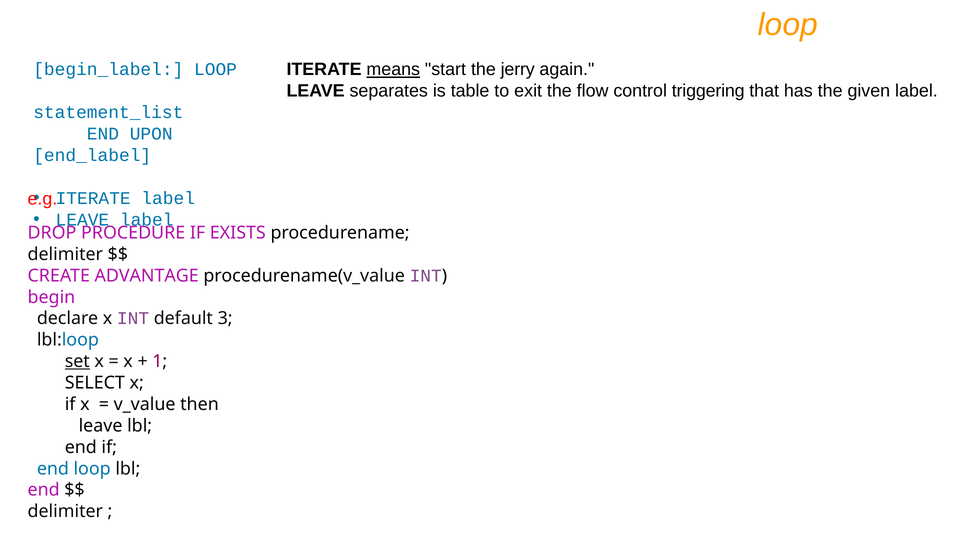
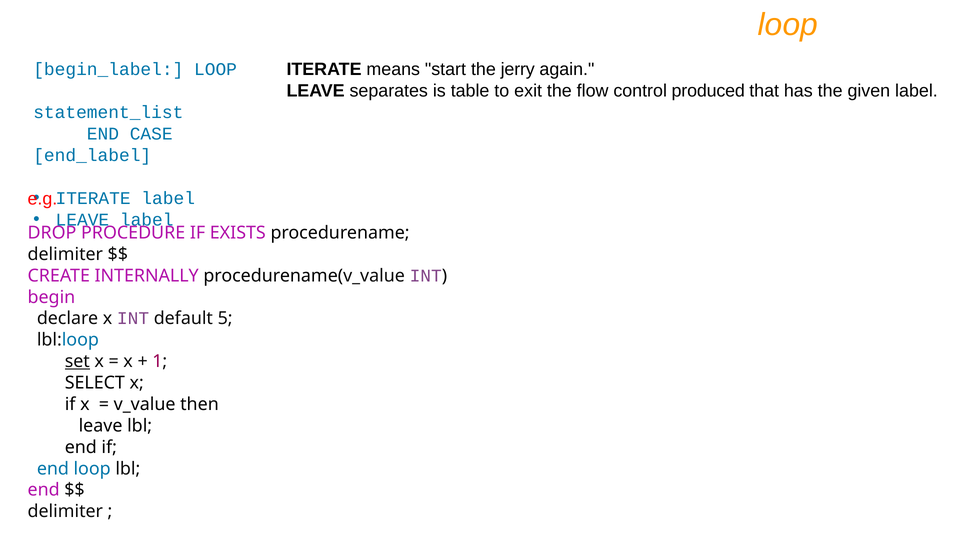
means underline: present -> none
triggering: triggering -> produced
UPON: UPON -> CASE
ADVANTAGE: ADVANTAGE -> INTERNALLY
3: 3 -> 5
